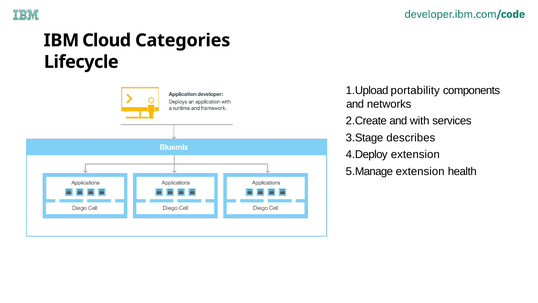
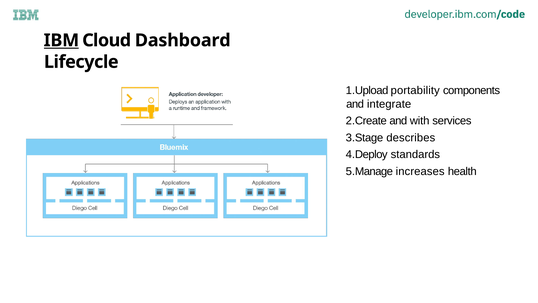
IBM underline: none -> present
Categories: Categories -> Dashboard
networks: networks -> integrate
extension at (415, 154): extension -> standards
extension at (420, 171): extension -> increases
